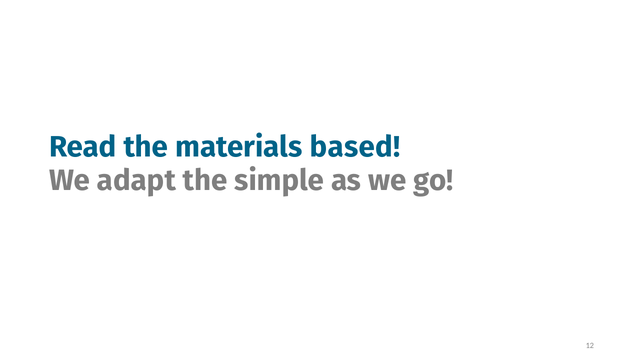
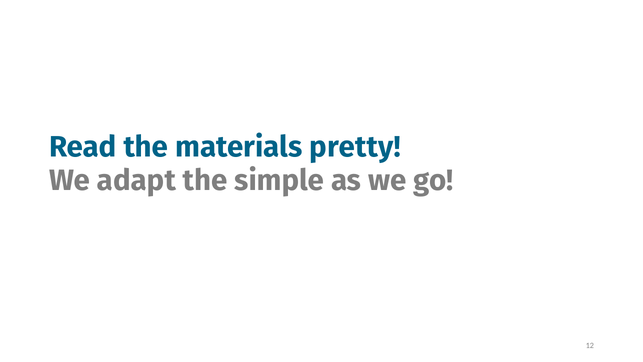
based: based -> pretty
